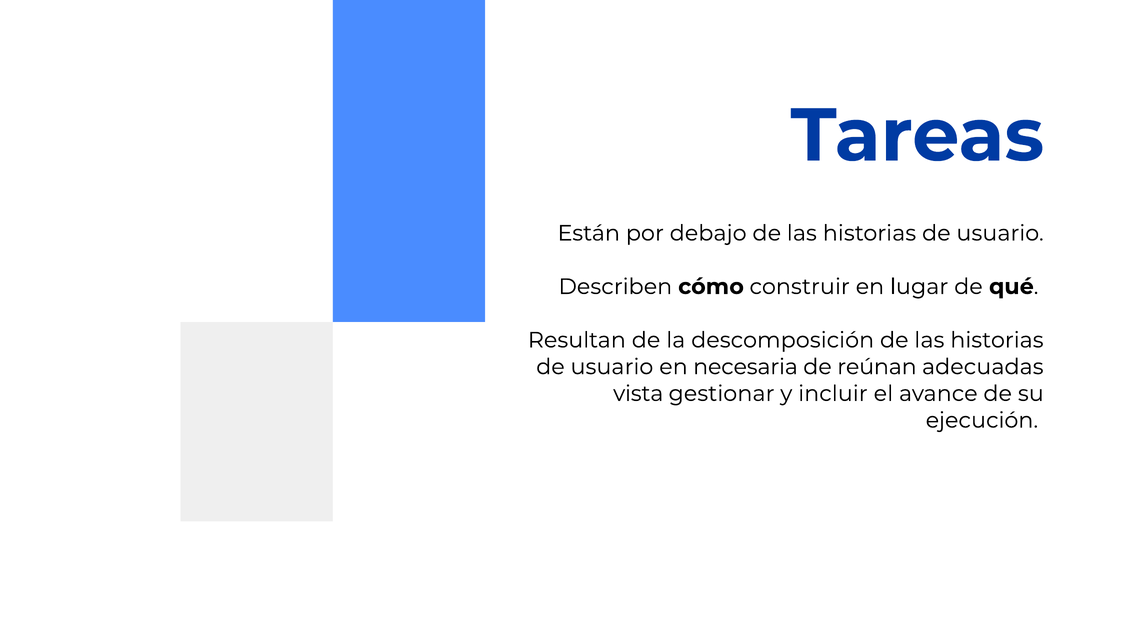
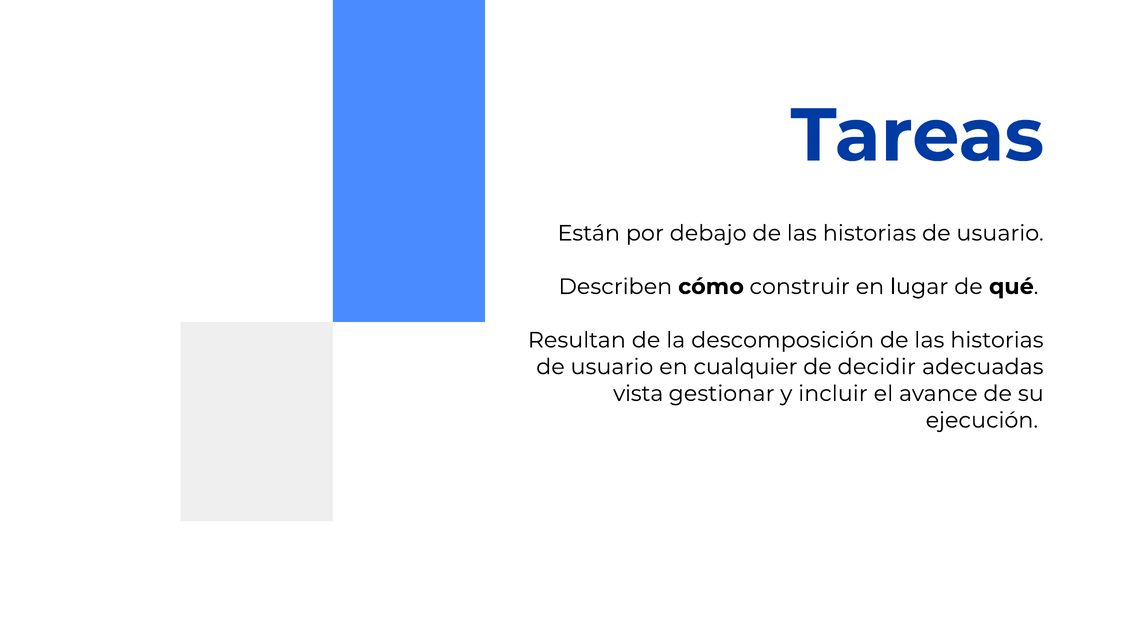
necesaria: necesaria -> cualquier
reúnan: reúnan -> decidir
